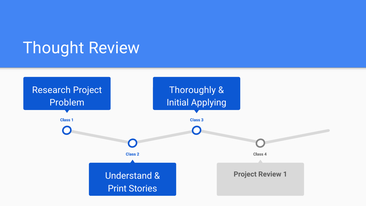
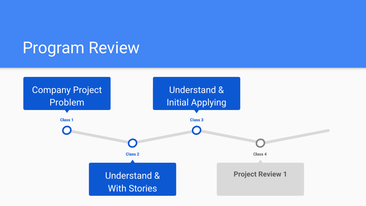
Thought: Thought -> Program
Research: Research -> Company
Thoroughly at (193, 90): Thoroughly -> Understand
Print: Print -> With
